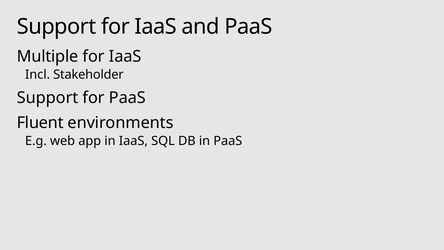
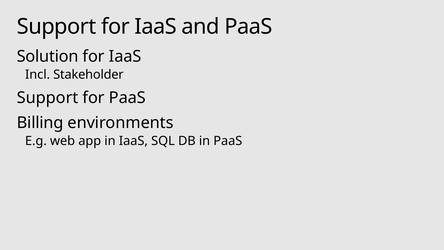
Multiple: Multiple -> Solution
Fluent: Fluent -> Billing
